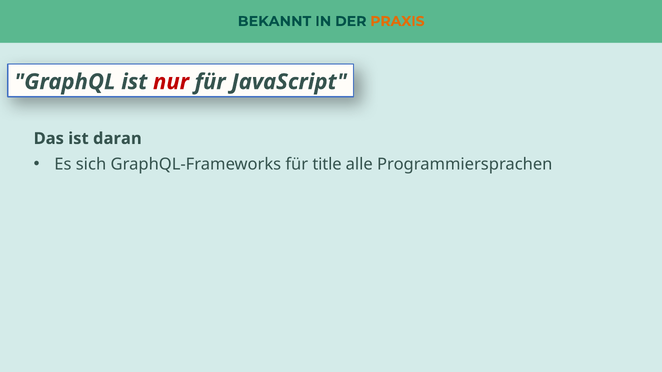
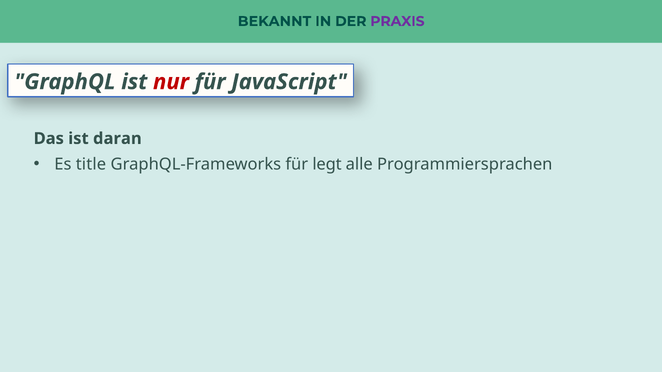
PRAXIS colour: orange -> purple
sich: sich -> title
title: title -> legt
